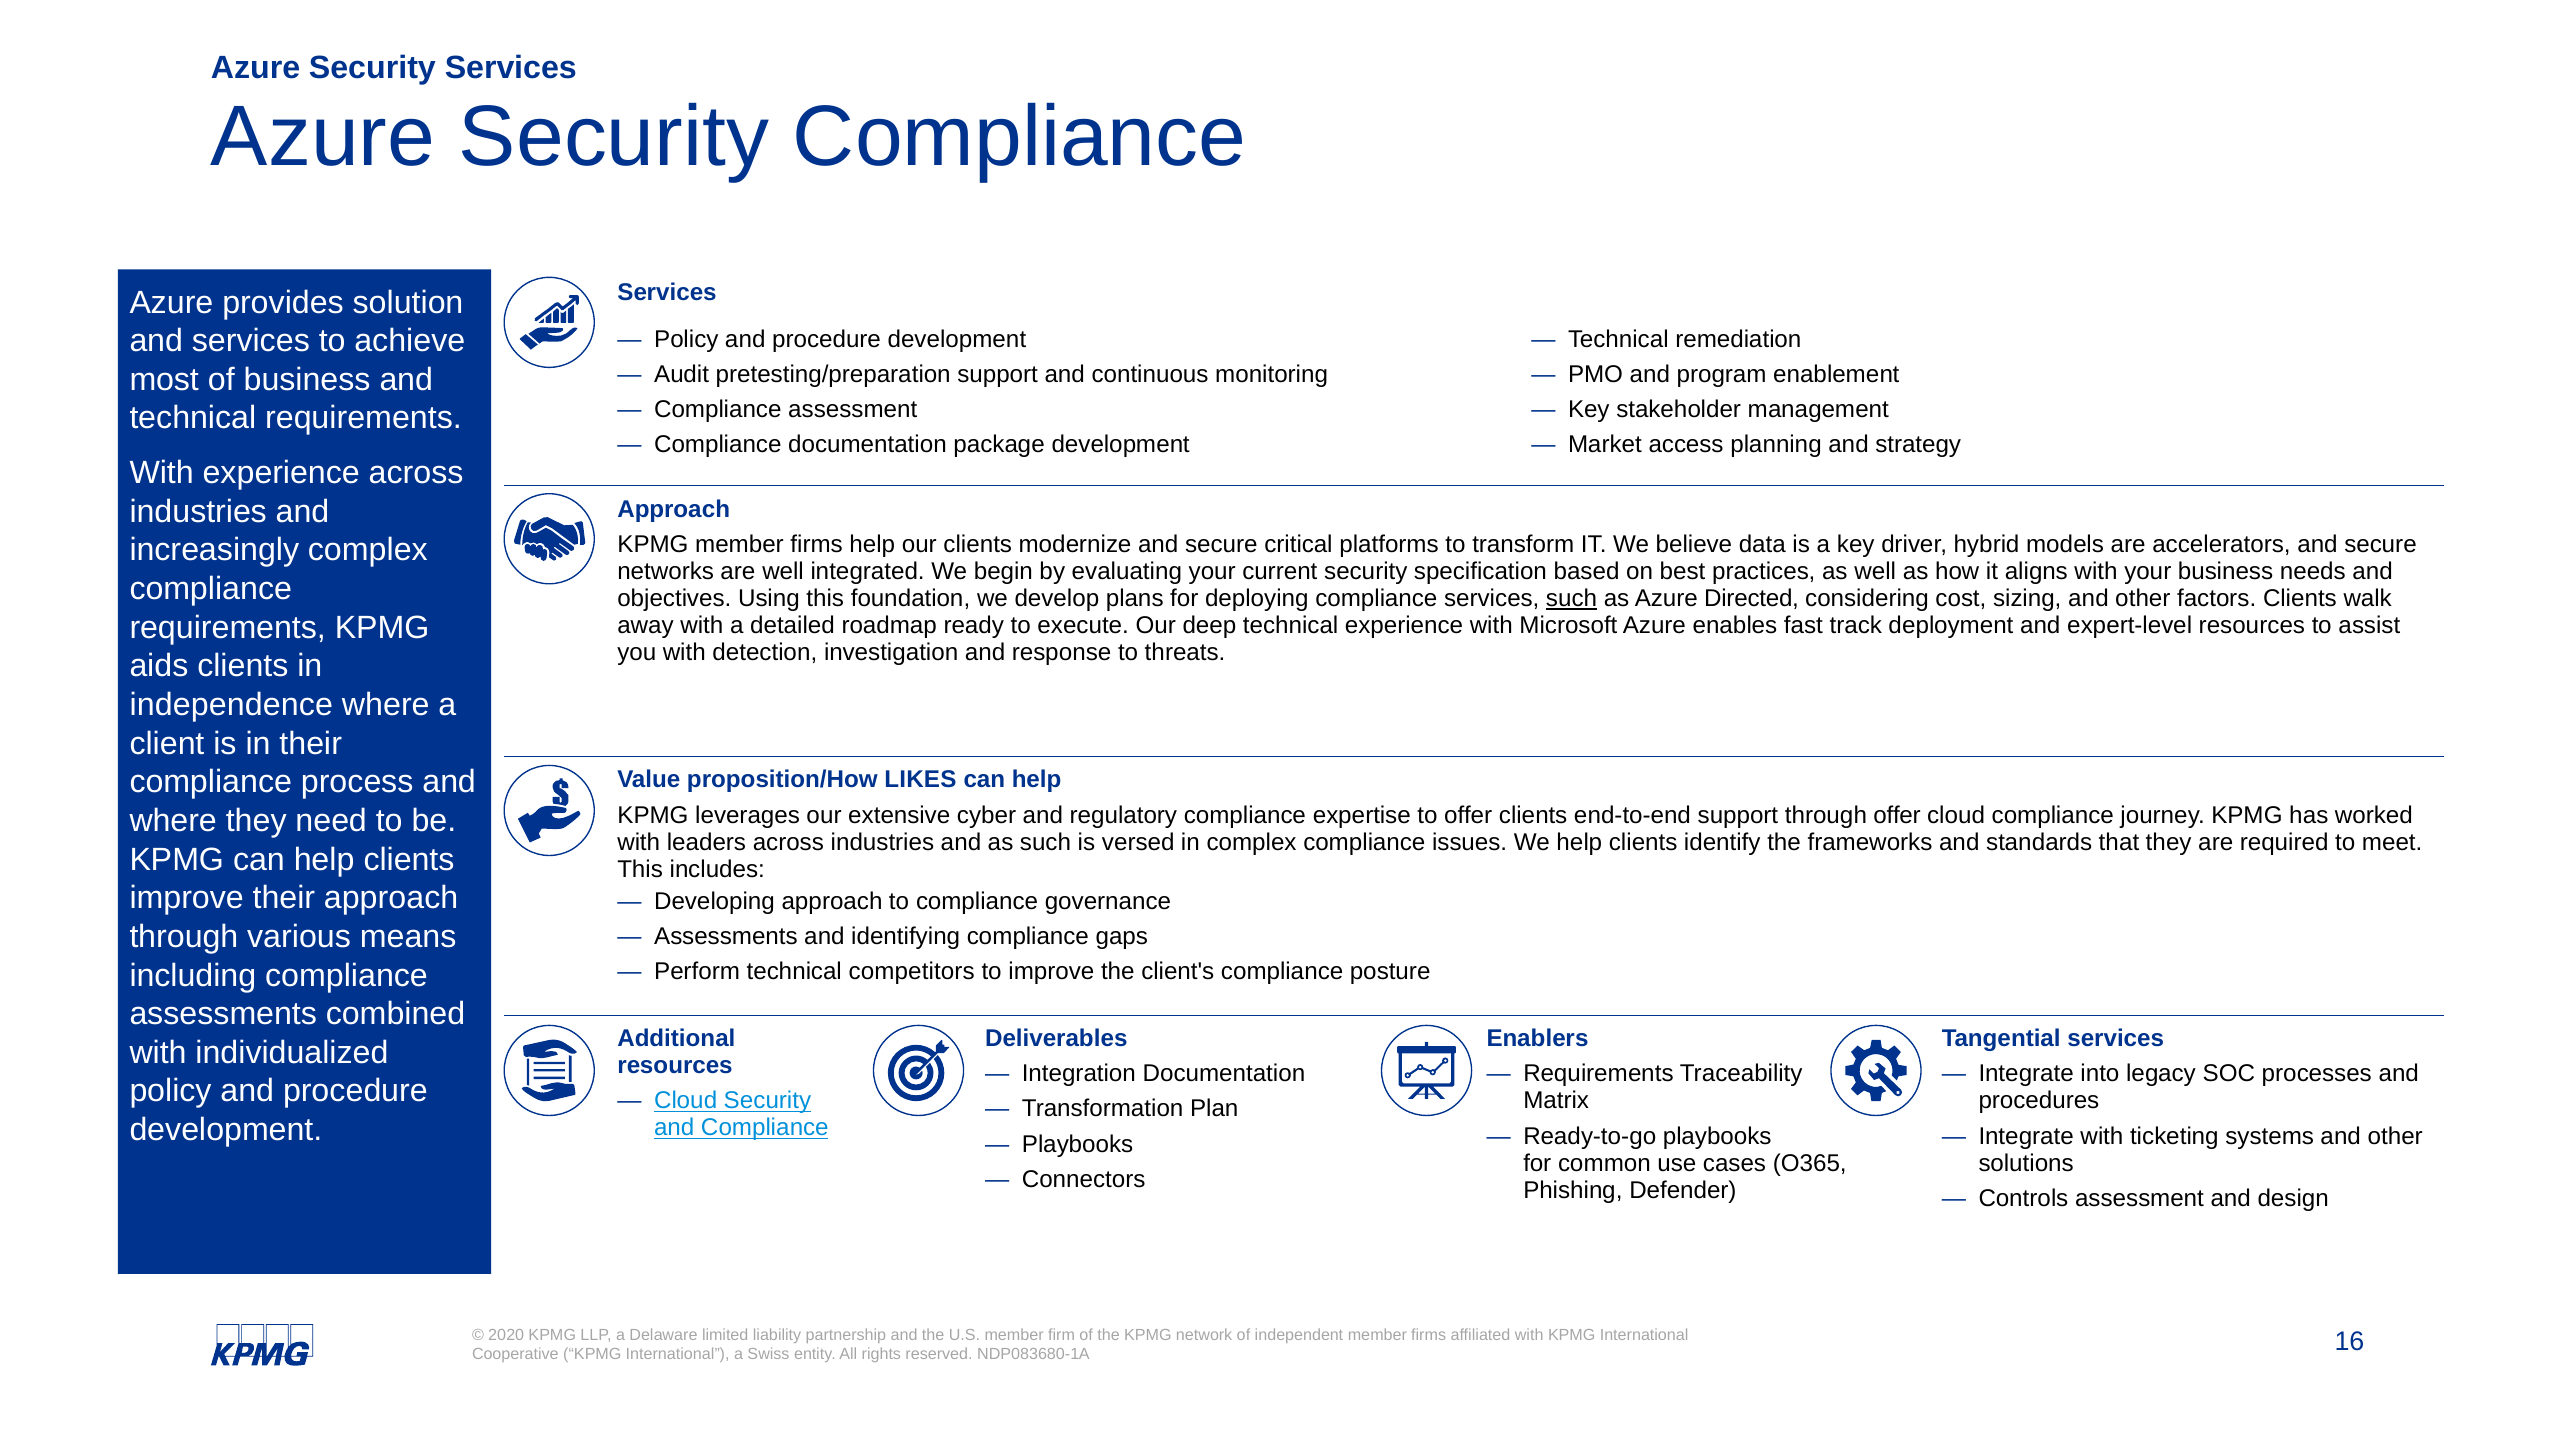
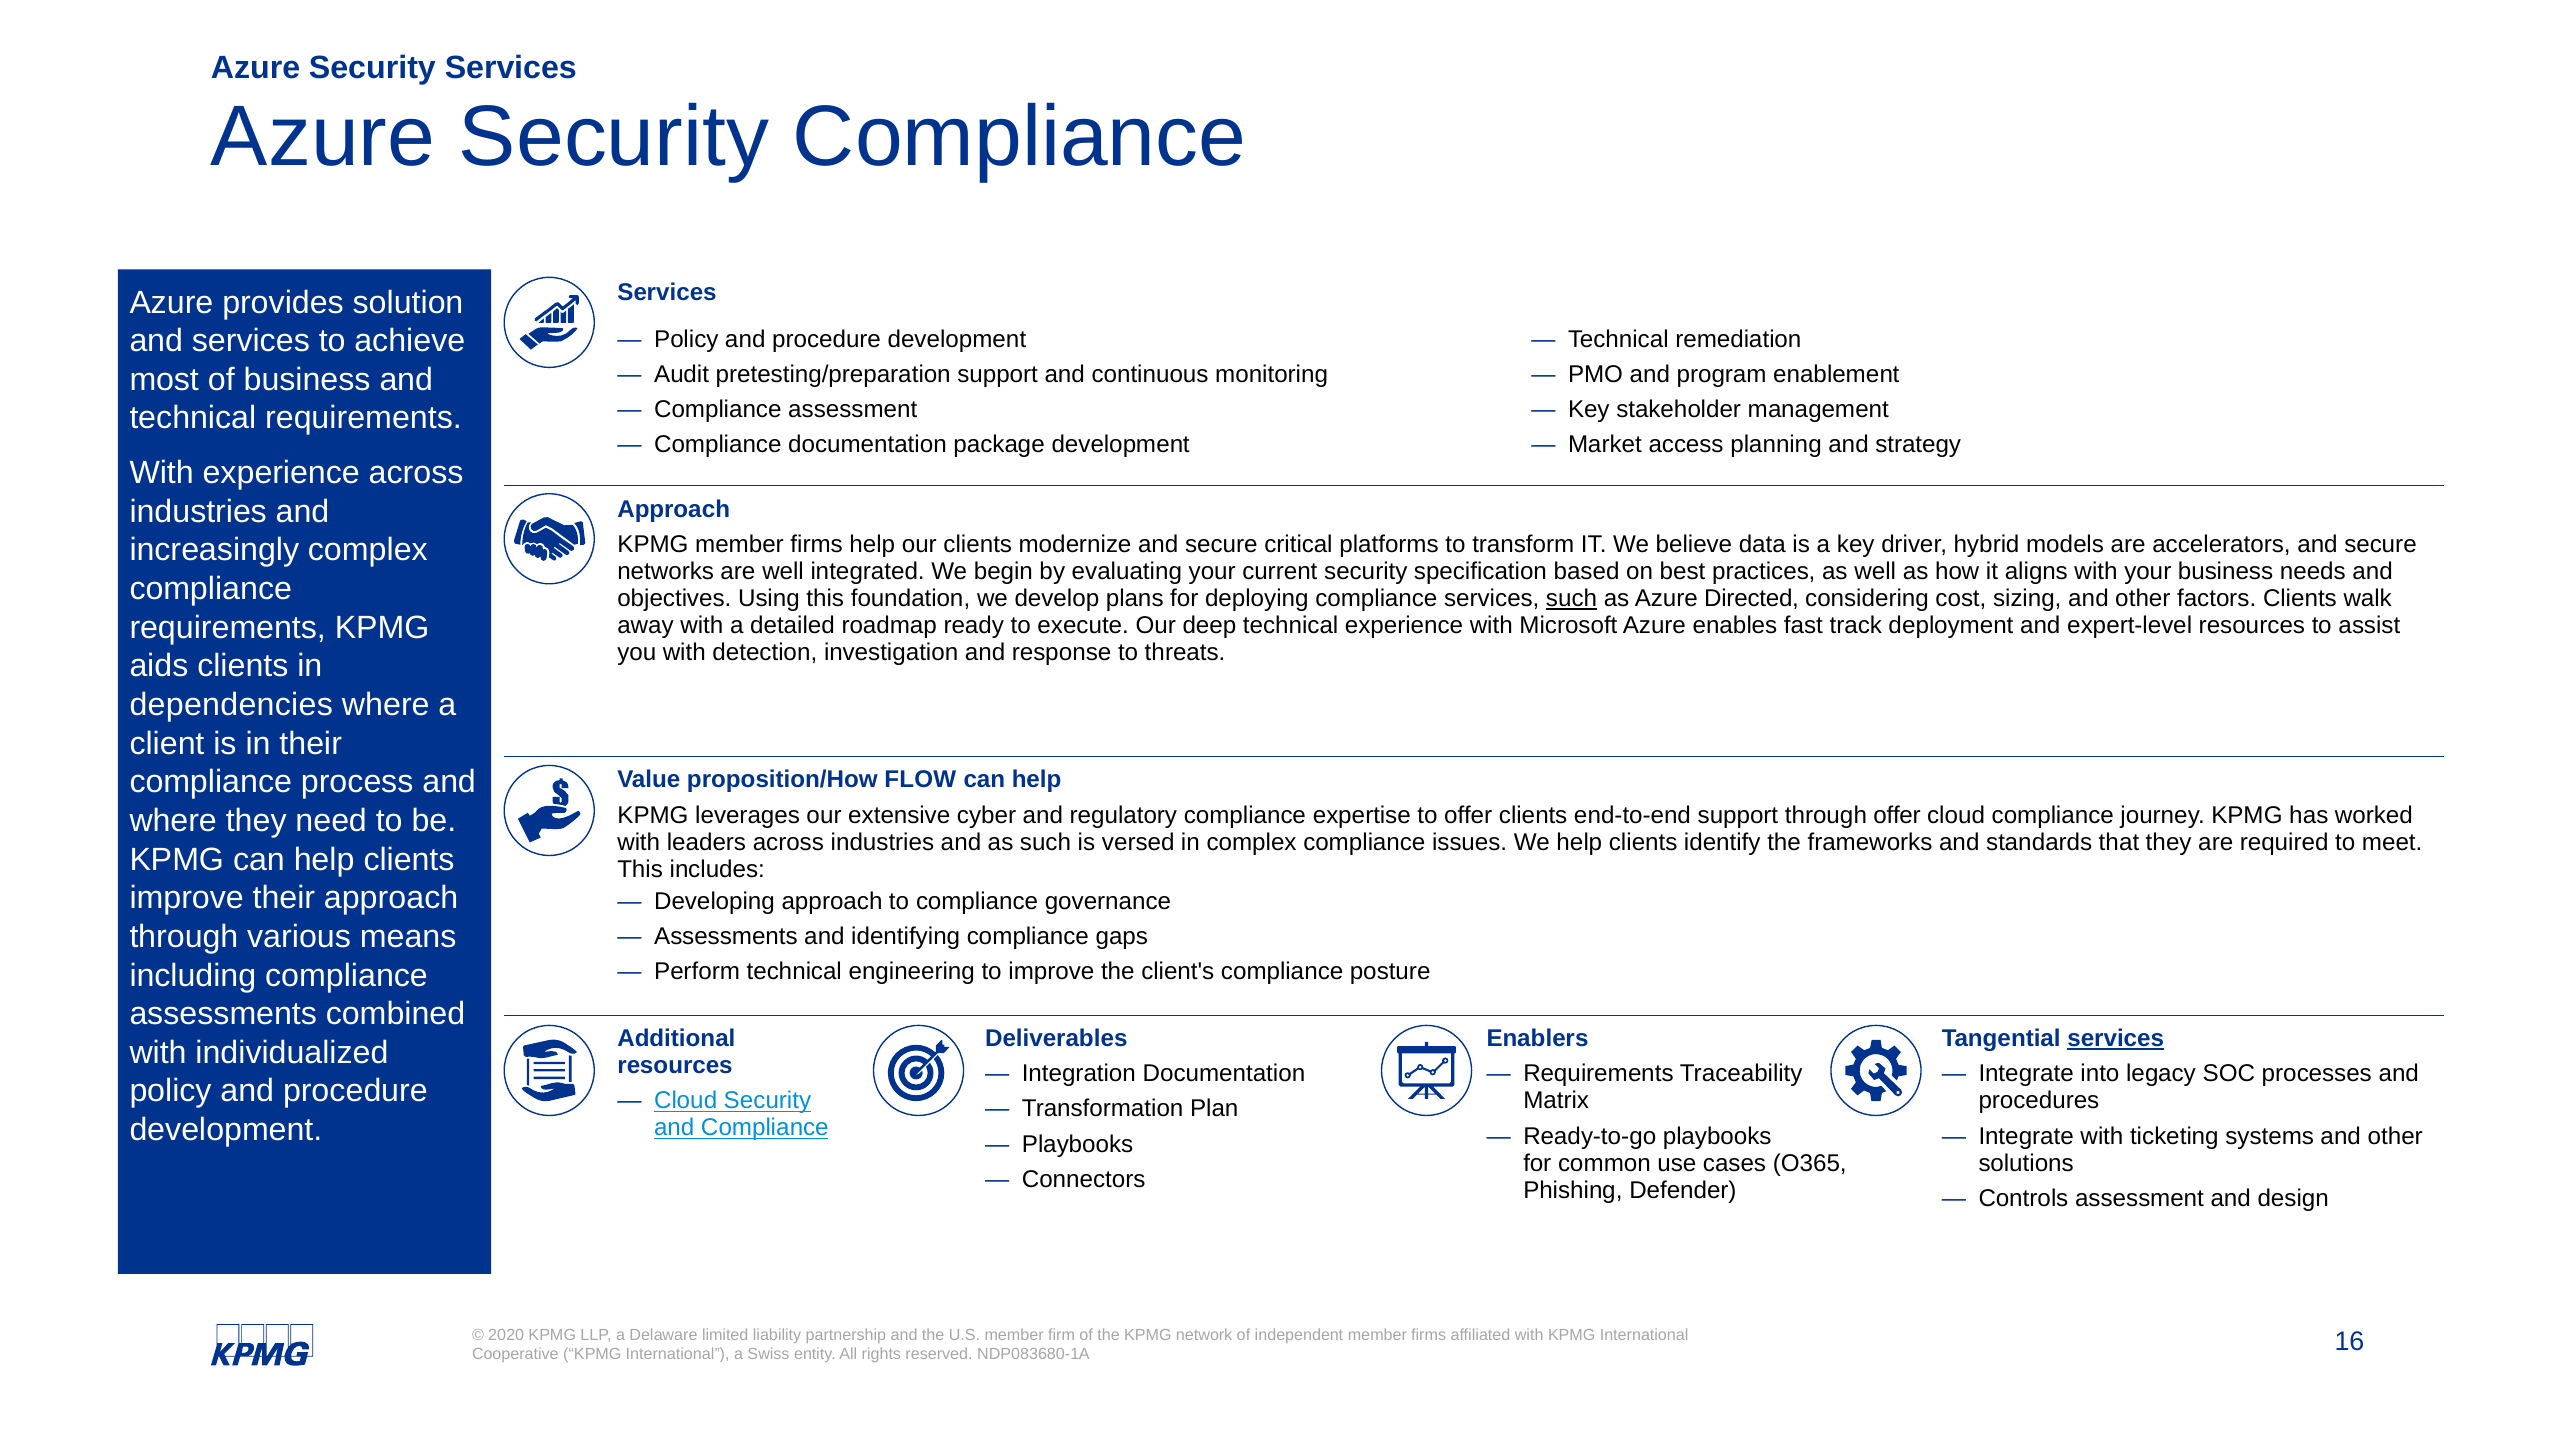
independence: independence -> dependencies
LIKES: LIKES -> FLOW
competitors: competitors -> engineering
services at (2116, 1039) underline: none -> present
